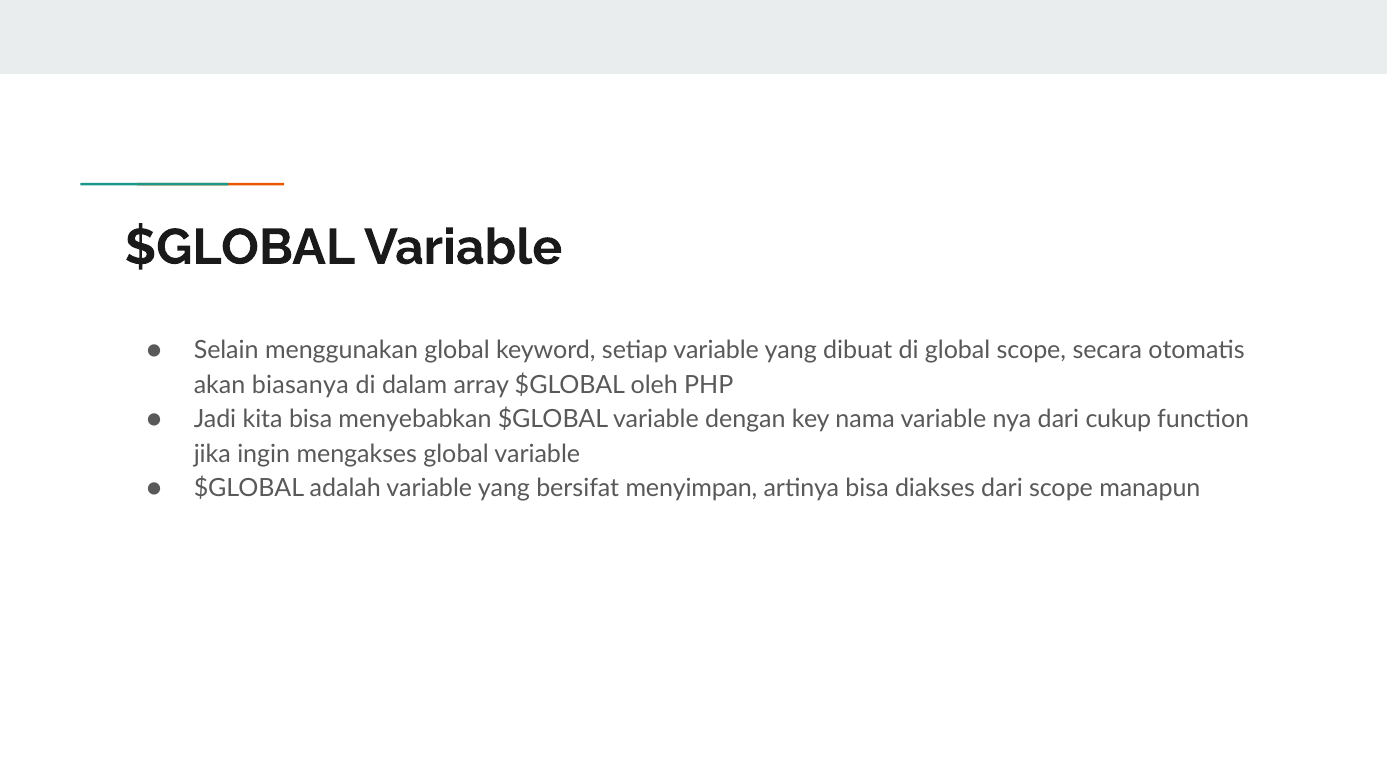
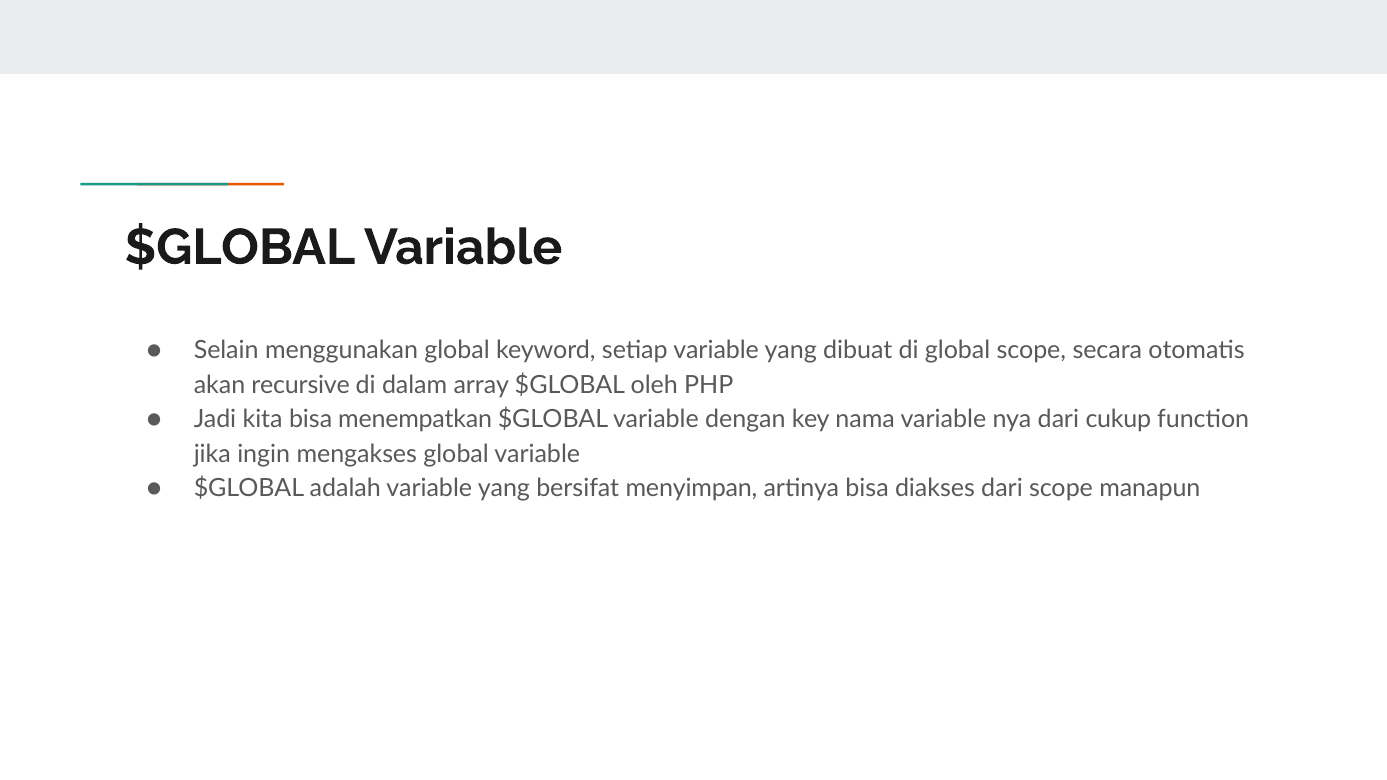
biasanya: biasanya -> recursive
menyebabkan: menyebabkan -> menempatkan
